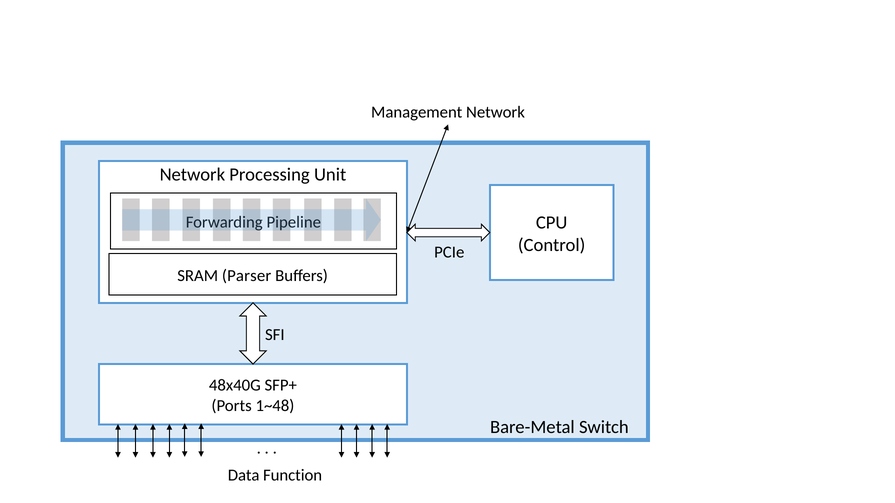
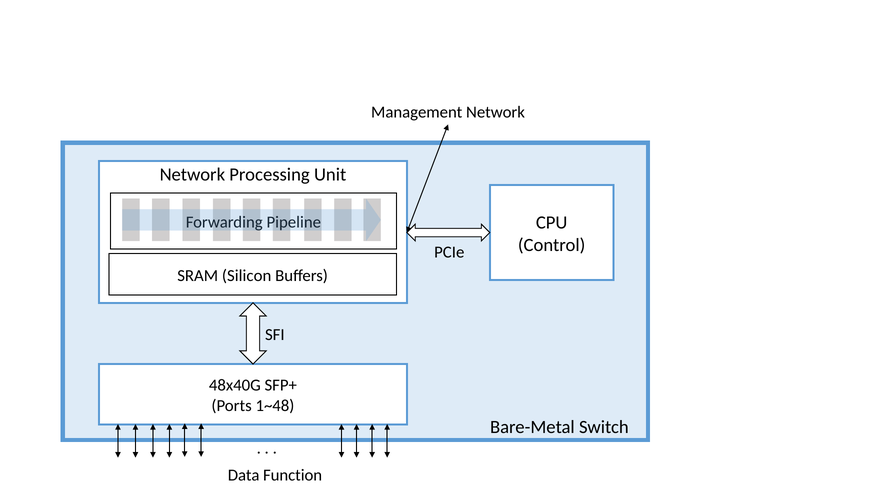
Parser: Parser -> Silicon
